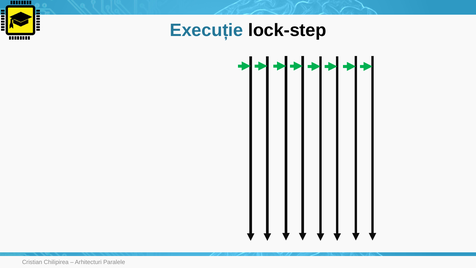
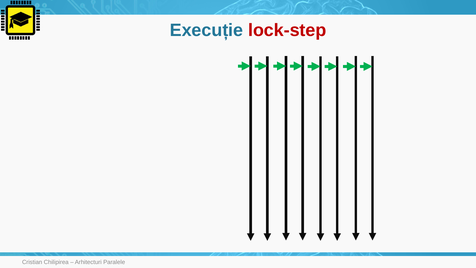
lock-step colour: black -> red
